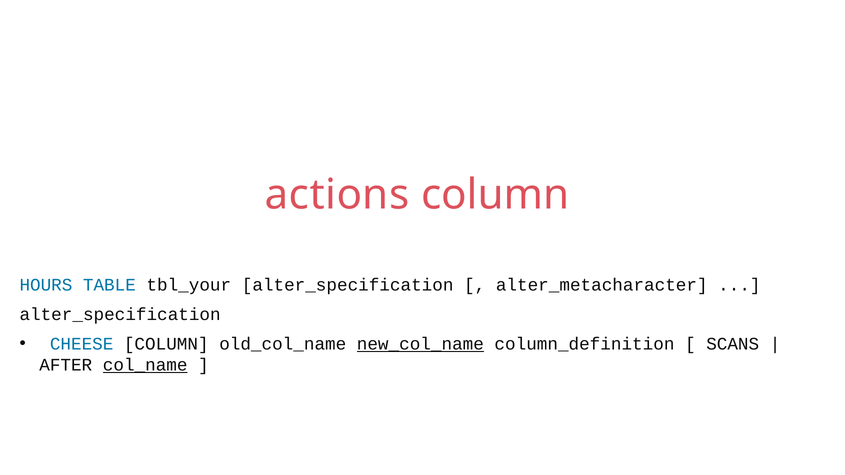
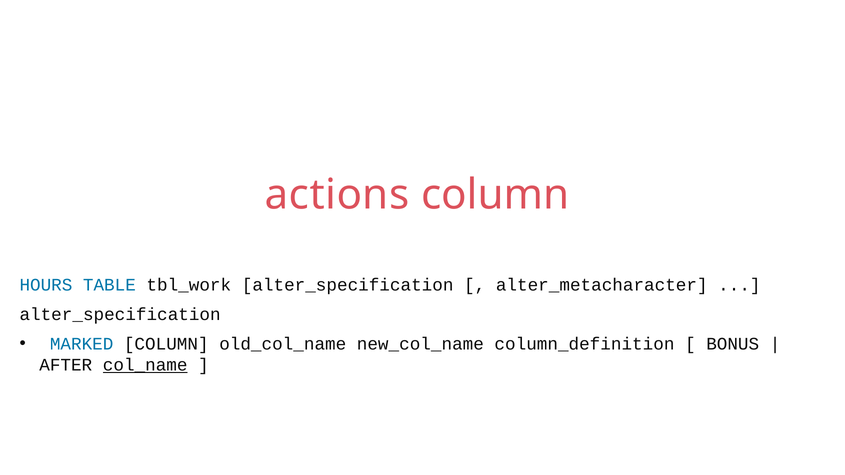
tbl_your: tbl_your -> tbl_work
CHEESE: CHEESE -> MARKED
new_col_name underline: present -> none
SCANS: SCANS -> BONUS
